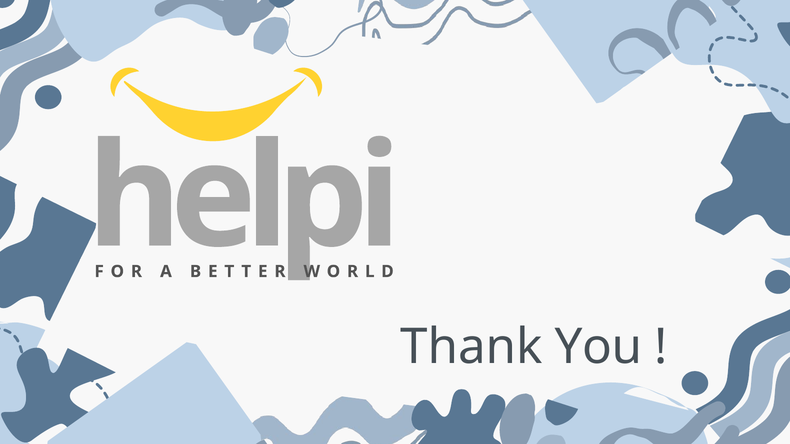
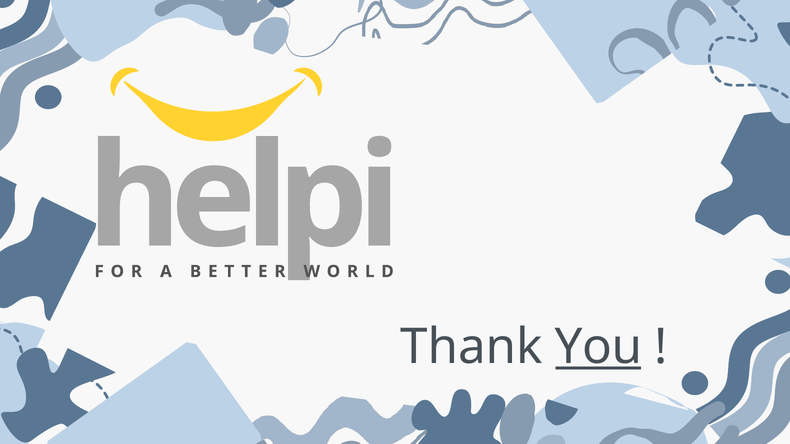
You underline: none -> present
